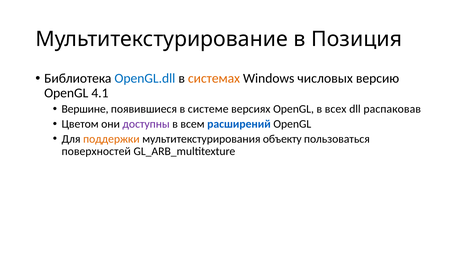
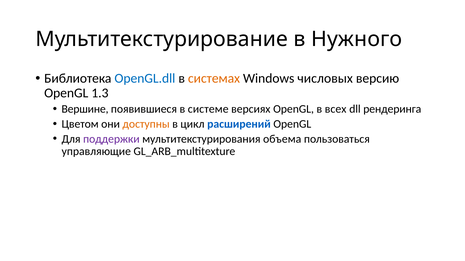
Позиция: Позиция -> Нужного
4.1: 4.1 -> 1.3
распаковав: распаковав -> рендеринга
доступны colour: purple -> orange
всем: всем -> цикл
поддержки colour: orange -> purple
объекту: объекту -> объема
поверхностей: поверхностей -> управляющие
